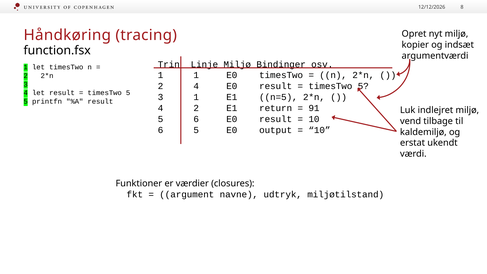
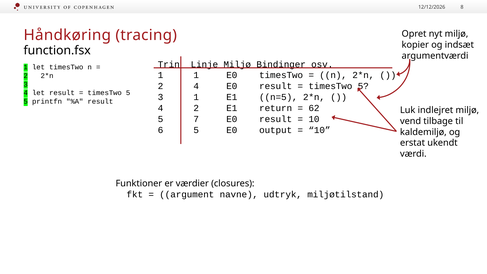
91: 91 -> 62
5 6: 6 -> 7
